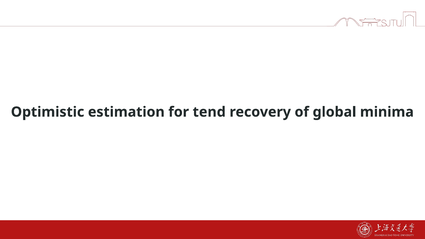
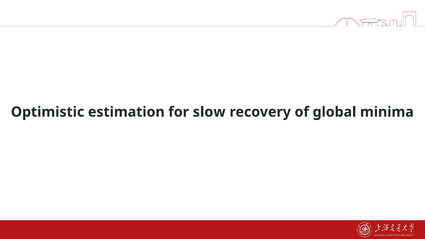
tend: tend -> slow
